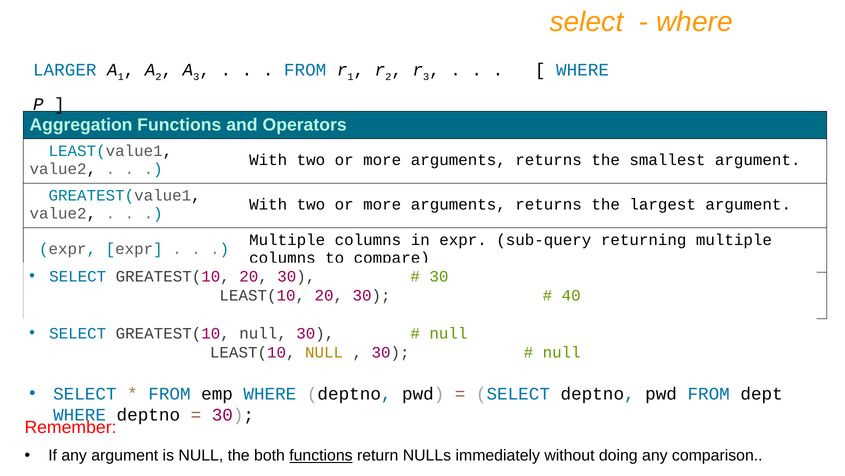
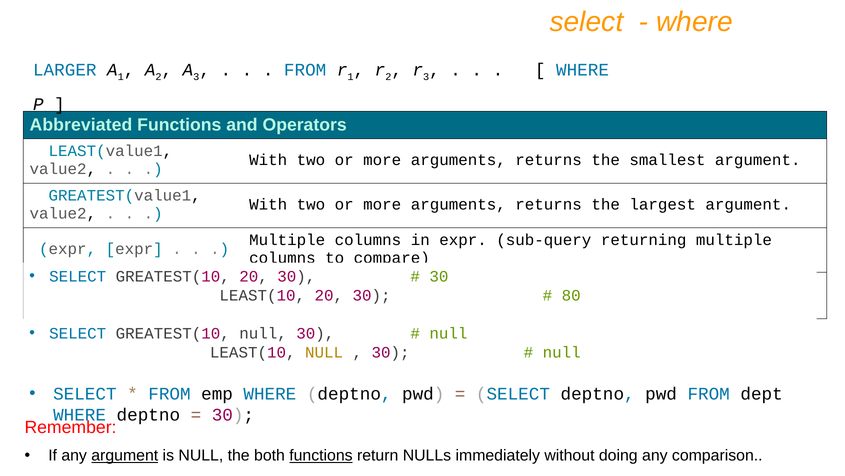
Aggregation: Aggregation -> Abbreviated
40: 40 -> 80
argument at (125, 455) underline: none -> present
